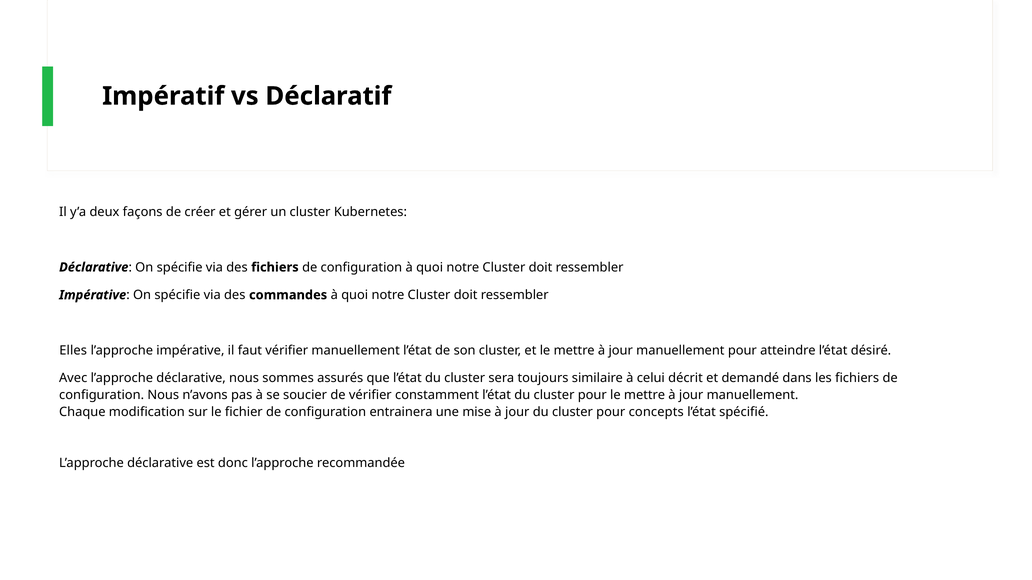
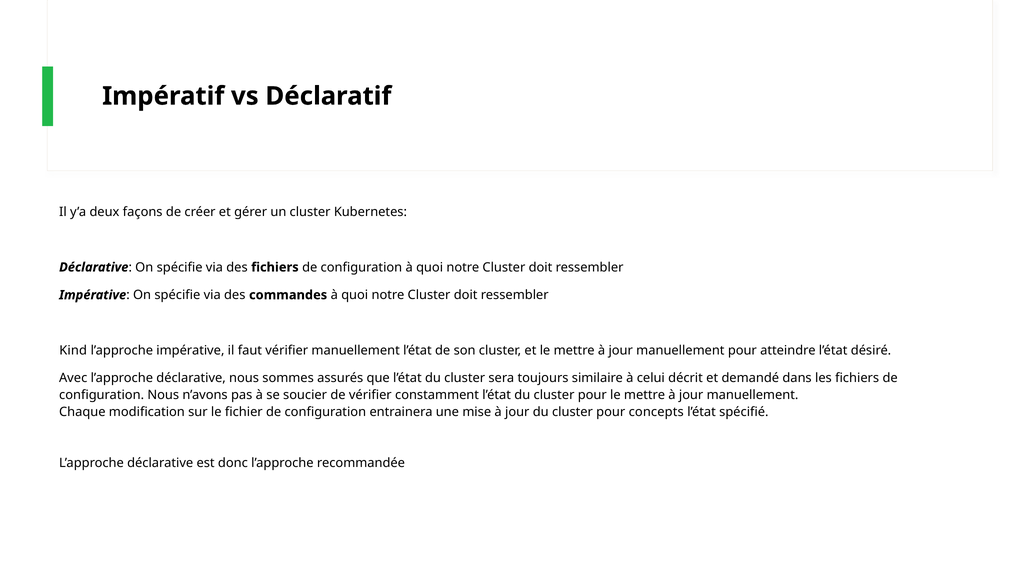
Elles: Elles -> Kind
